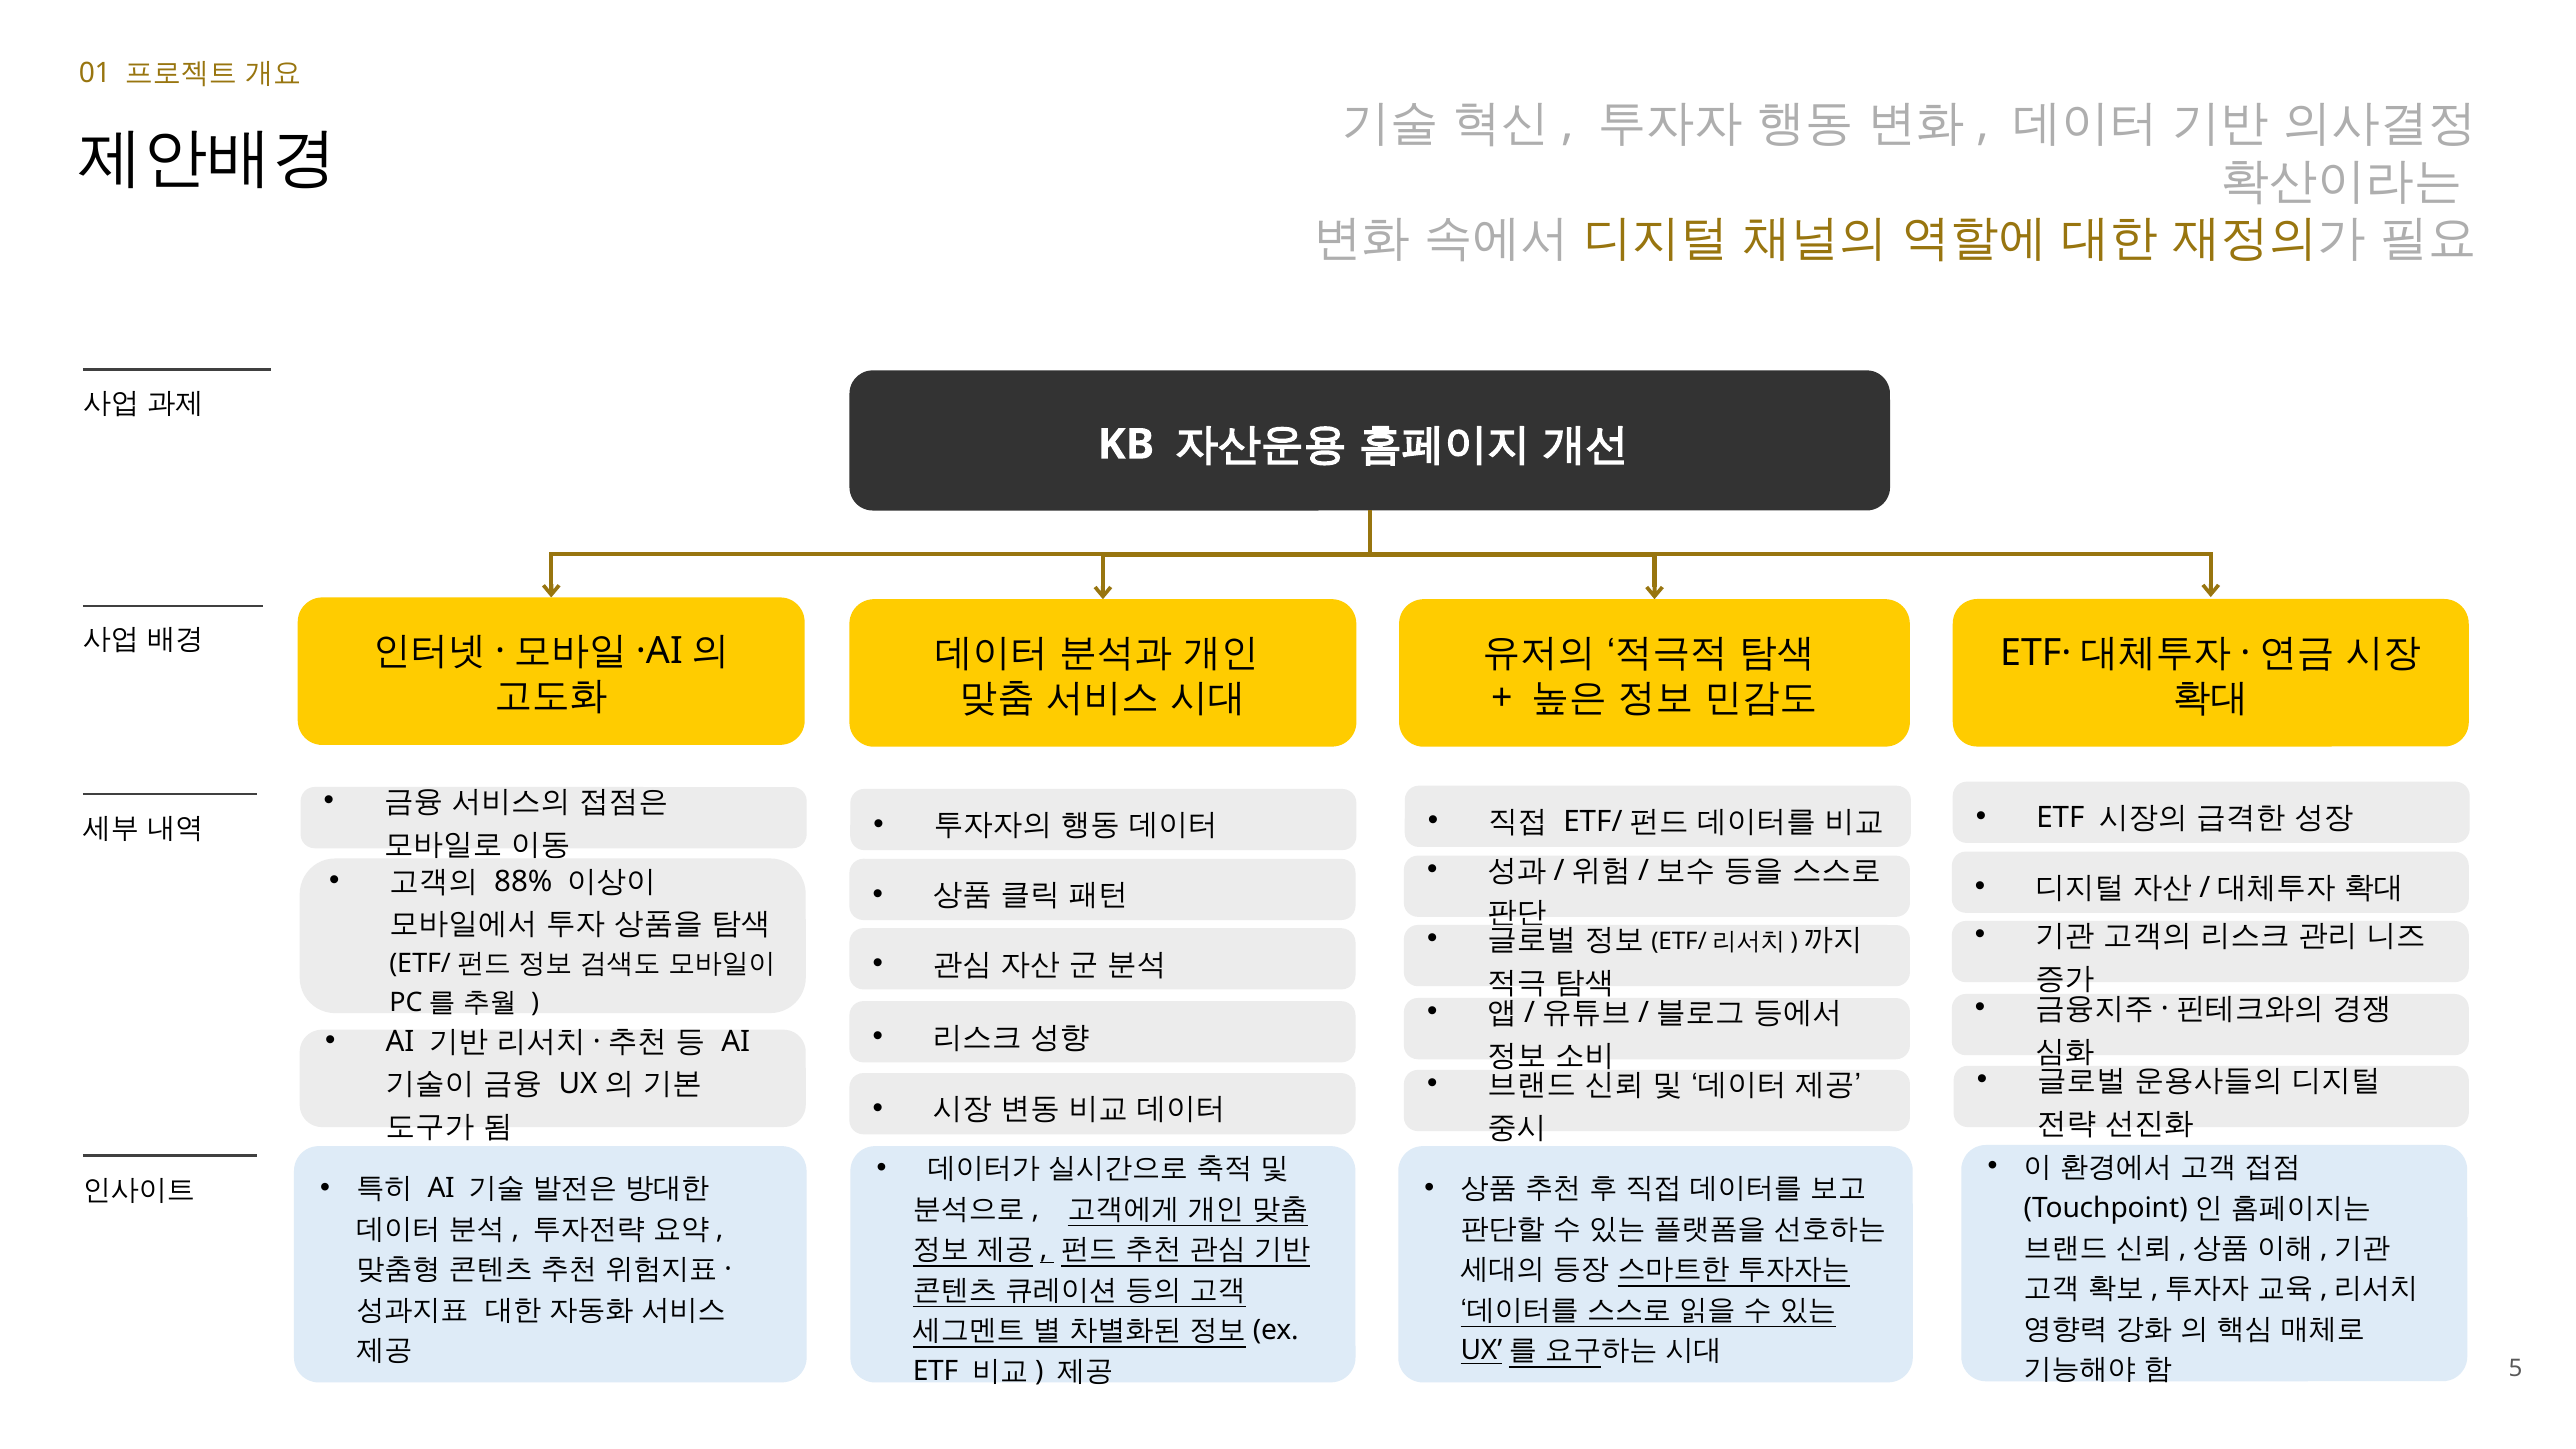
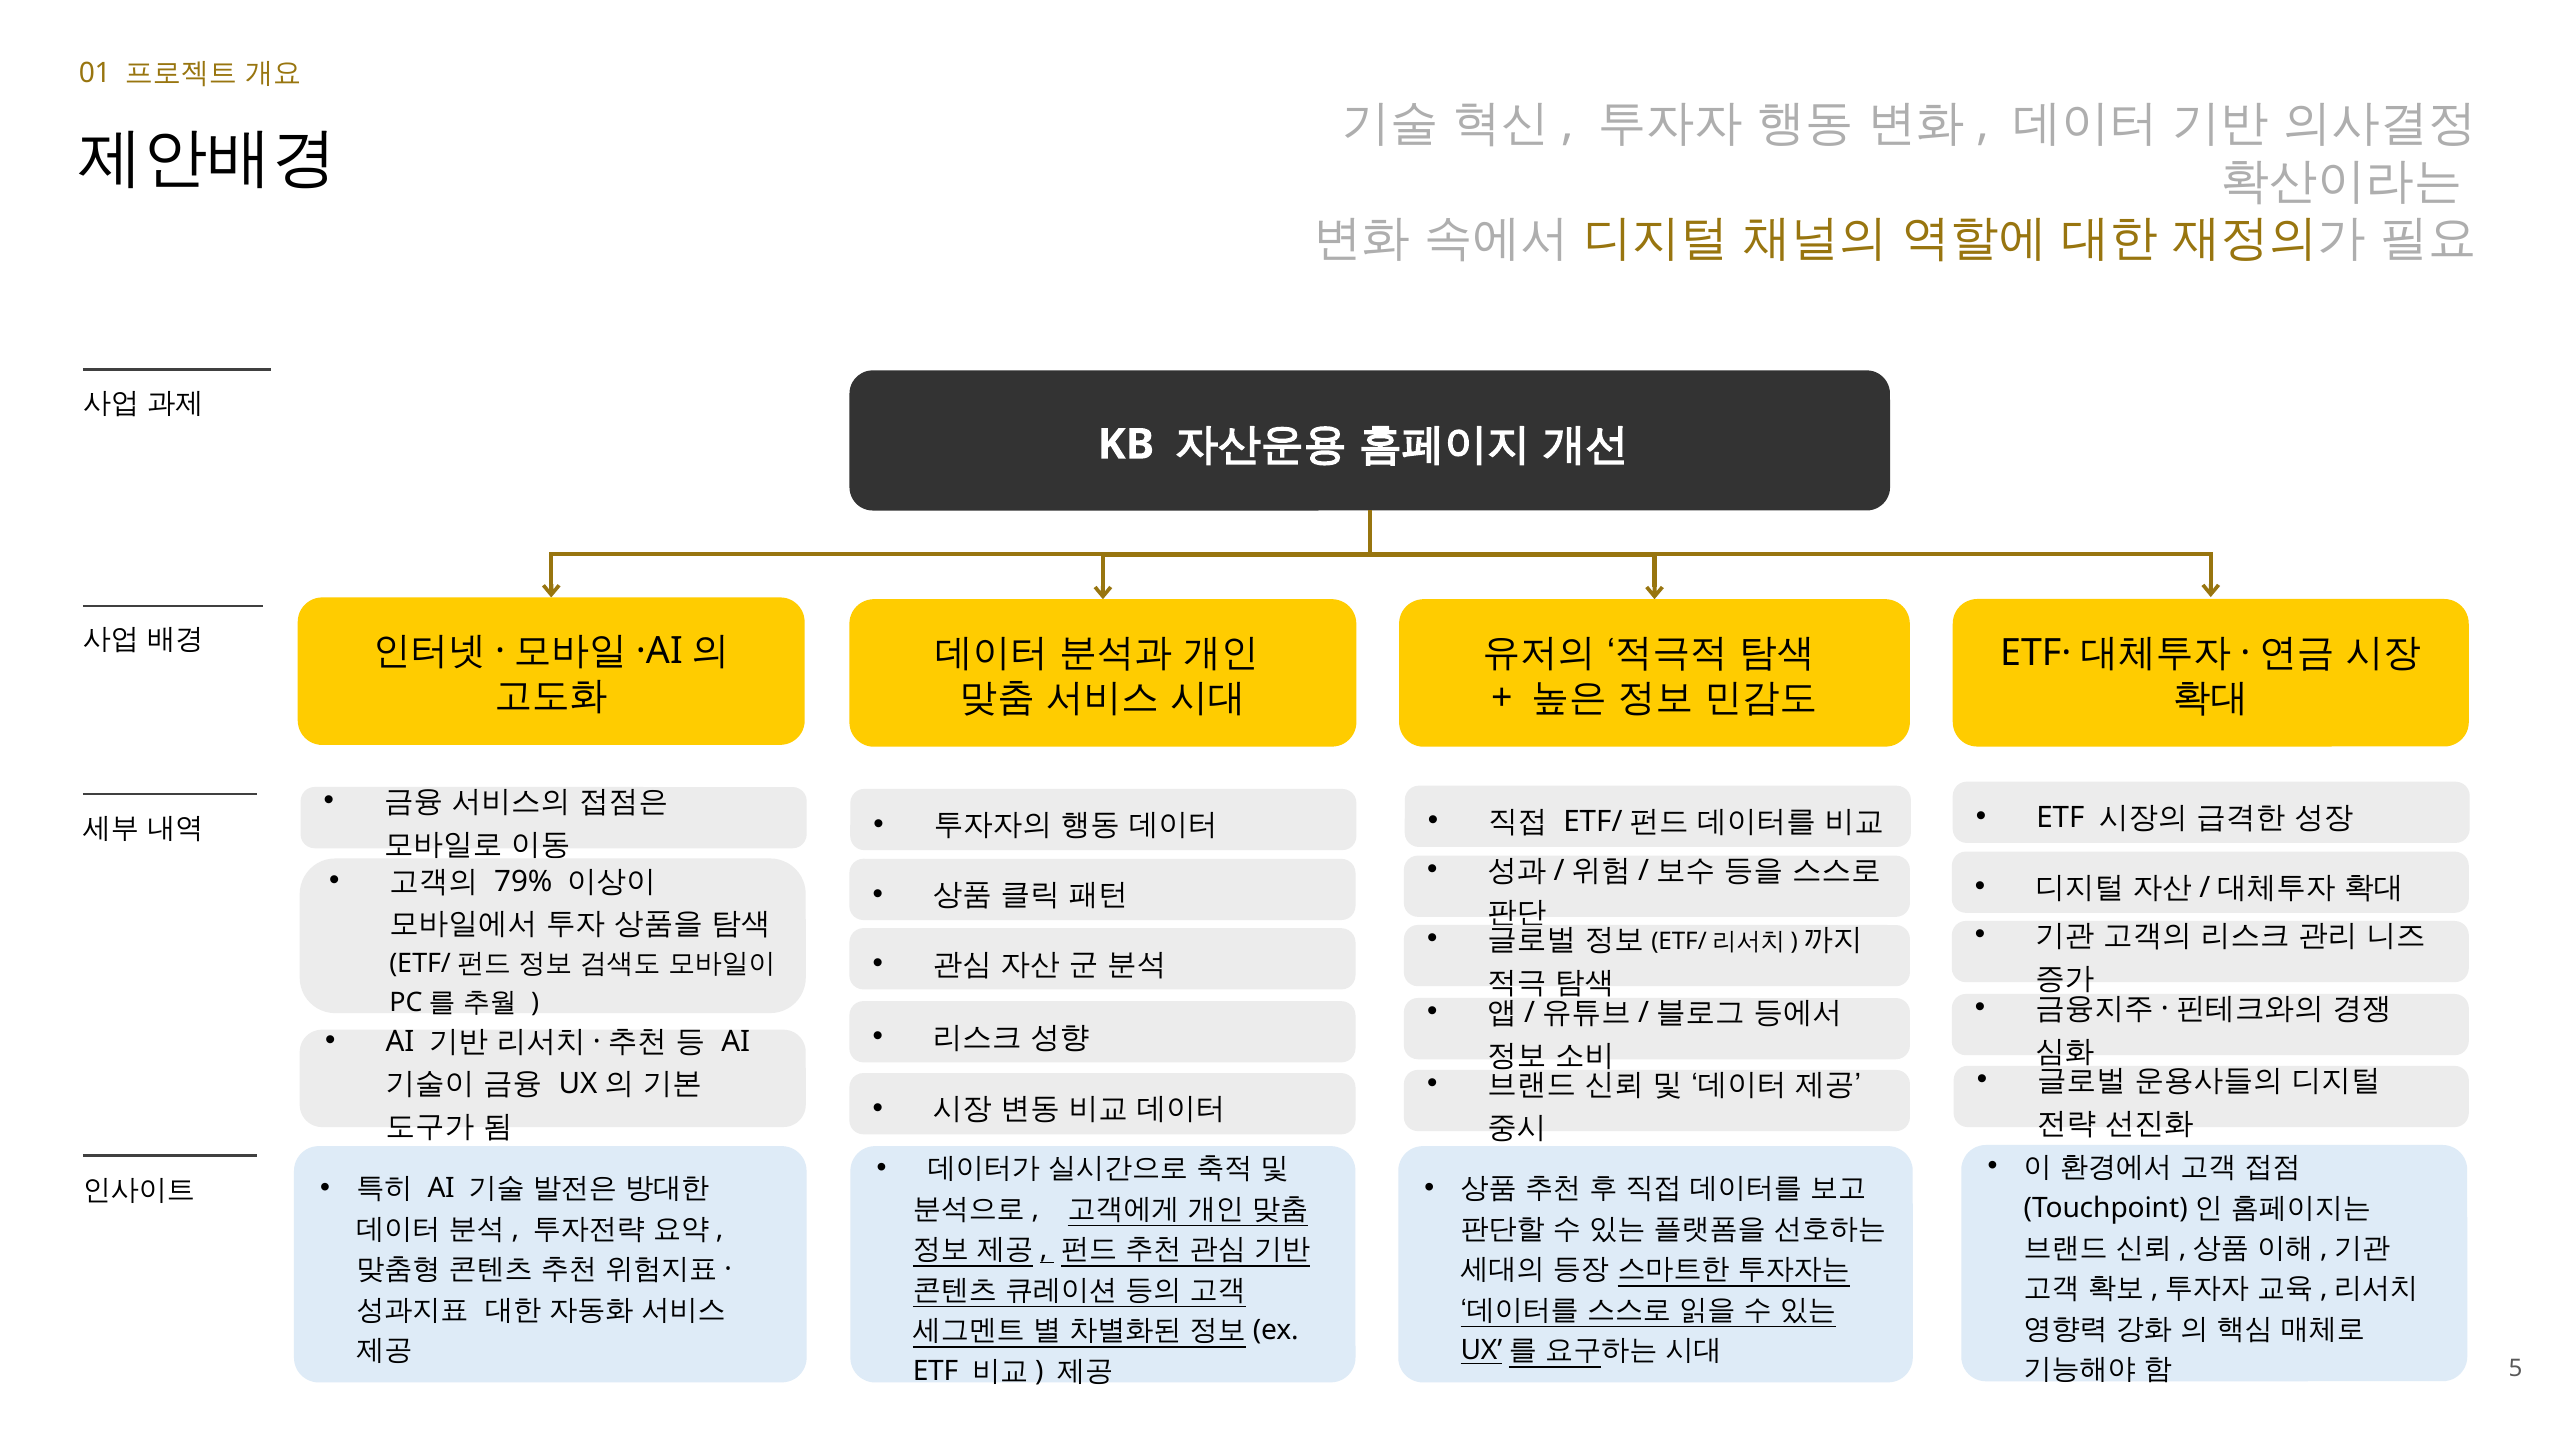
88%: 88% -> 79%
